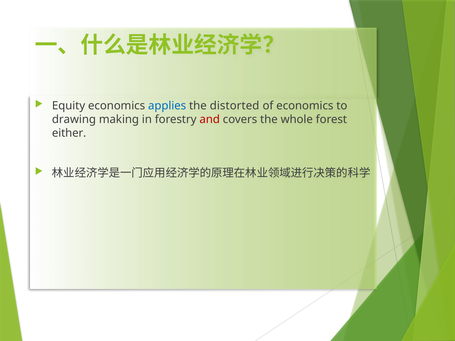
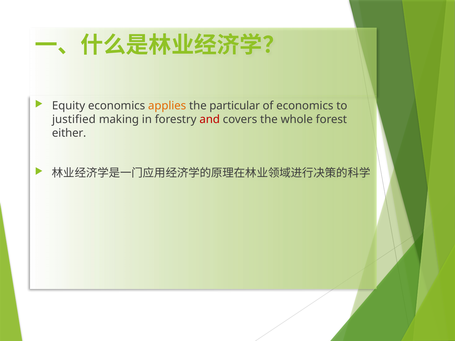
applies colour: blue -> orange
distorted: distorted -> particular
drawing: drawing -> justified
